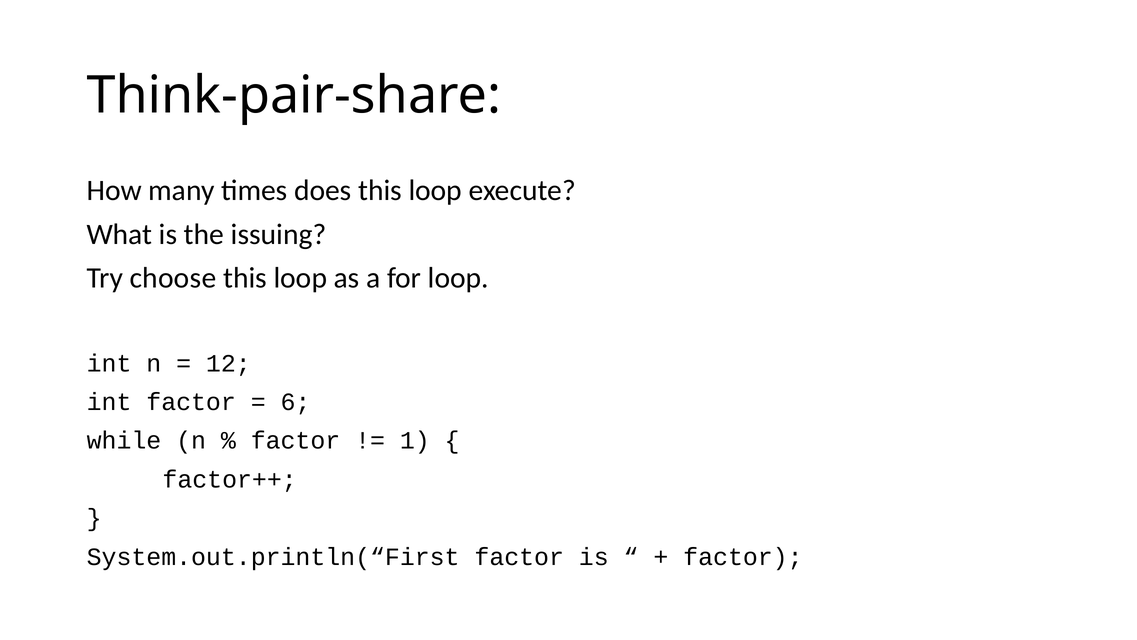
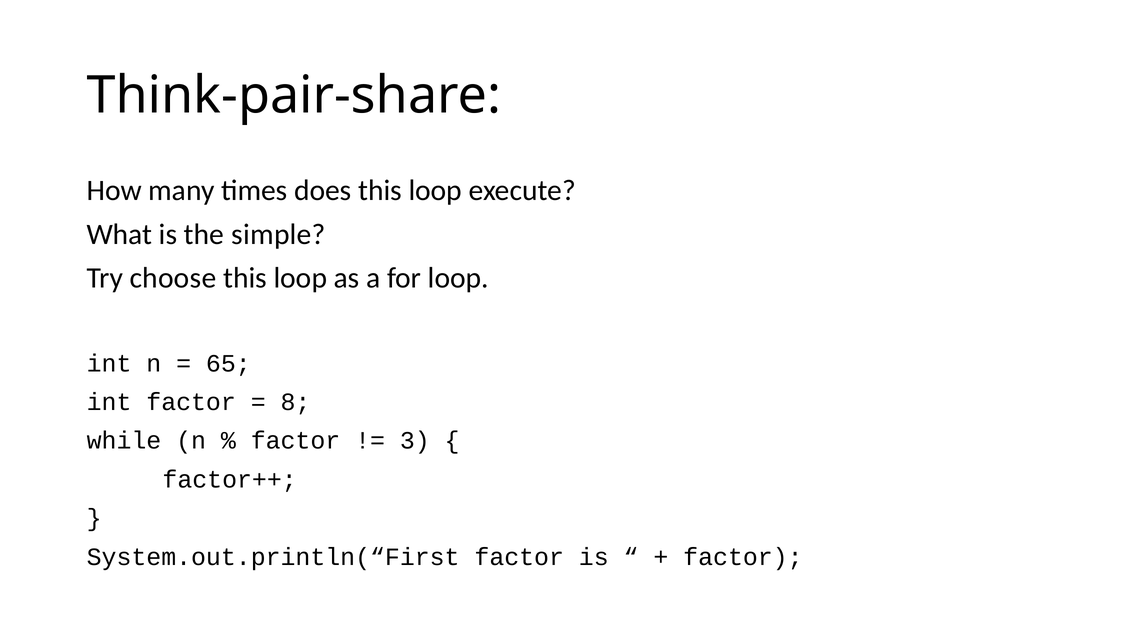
issuing: issuing -> simple
12: 12 -> 65
6: 6 -> 8
1: 1 -> 3
